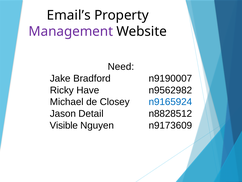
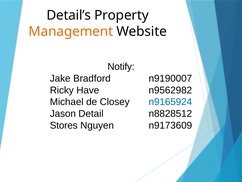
Email’s: Email’s -> Detail’s
Management colour: purple -> orange
Need: Need -> Notify
Visible: Visible -> Stores
